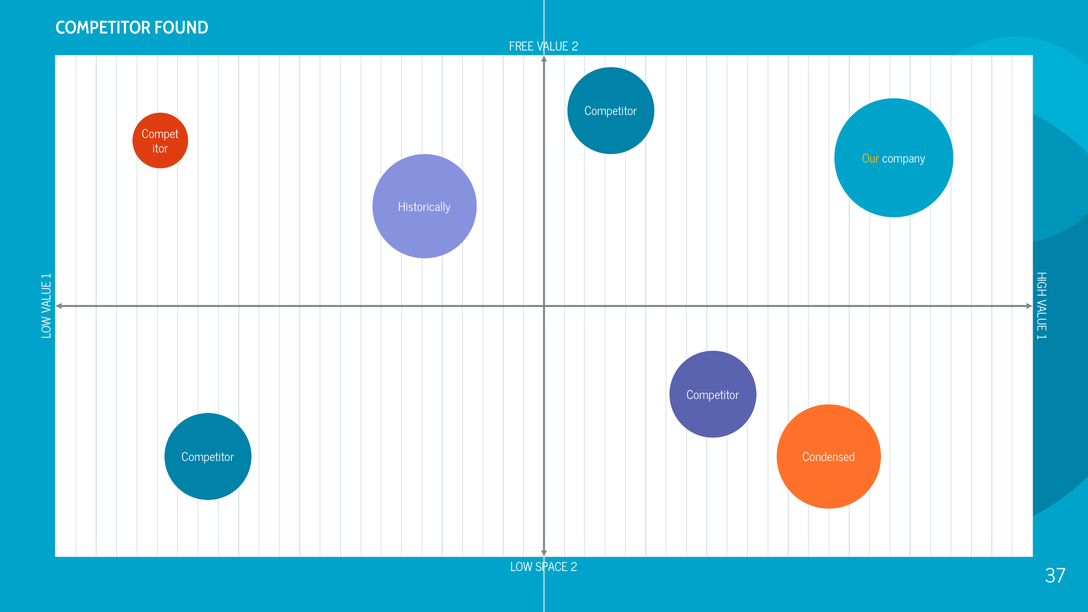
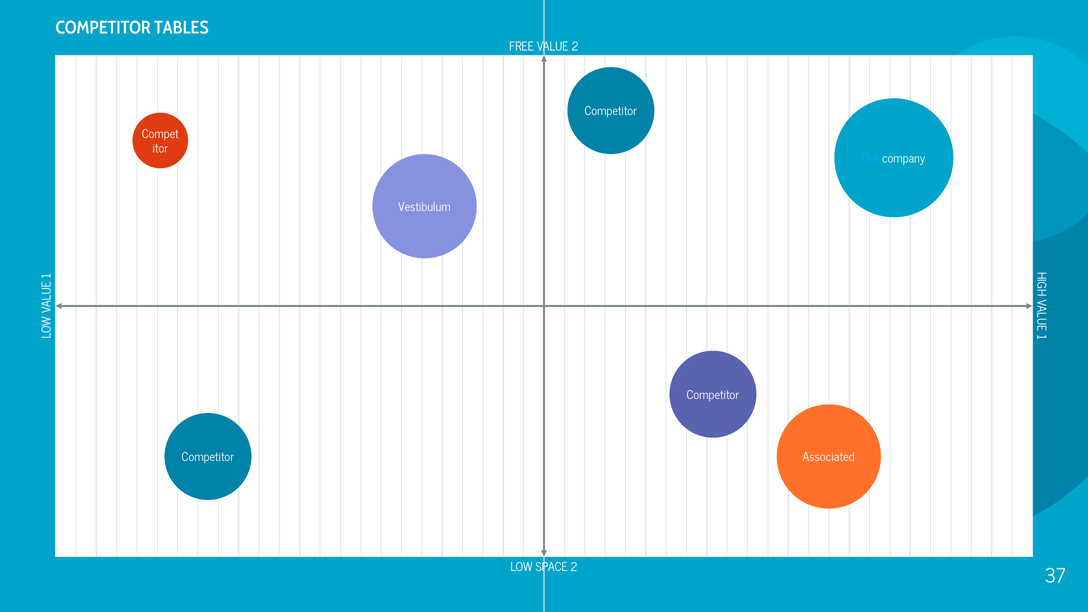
FOUND: FOUND -> TABLES
Our colour: yellow -> light blue
Historically: Historically -> Vestibulum
Condensed: Condensed -> Associated
